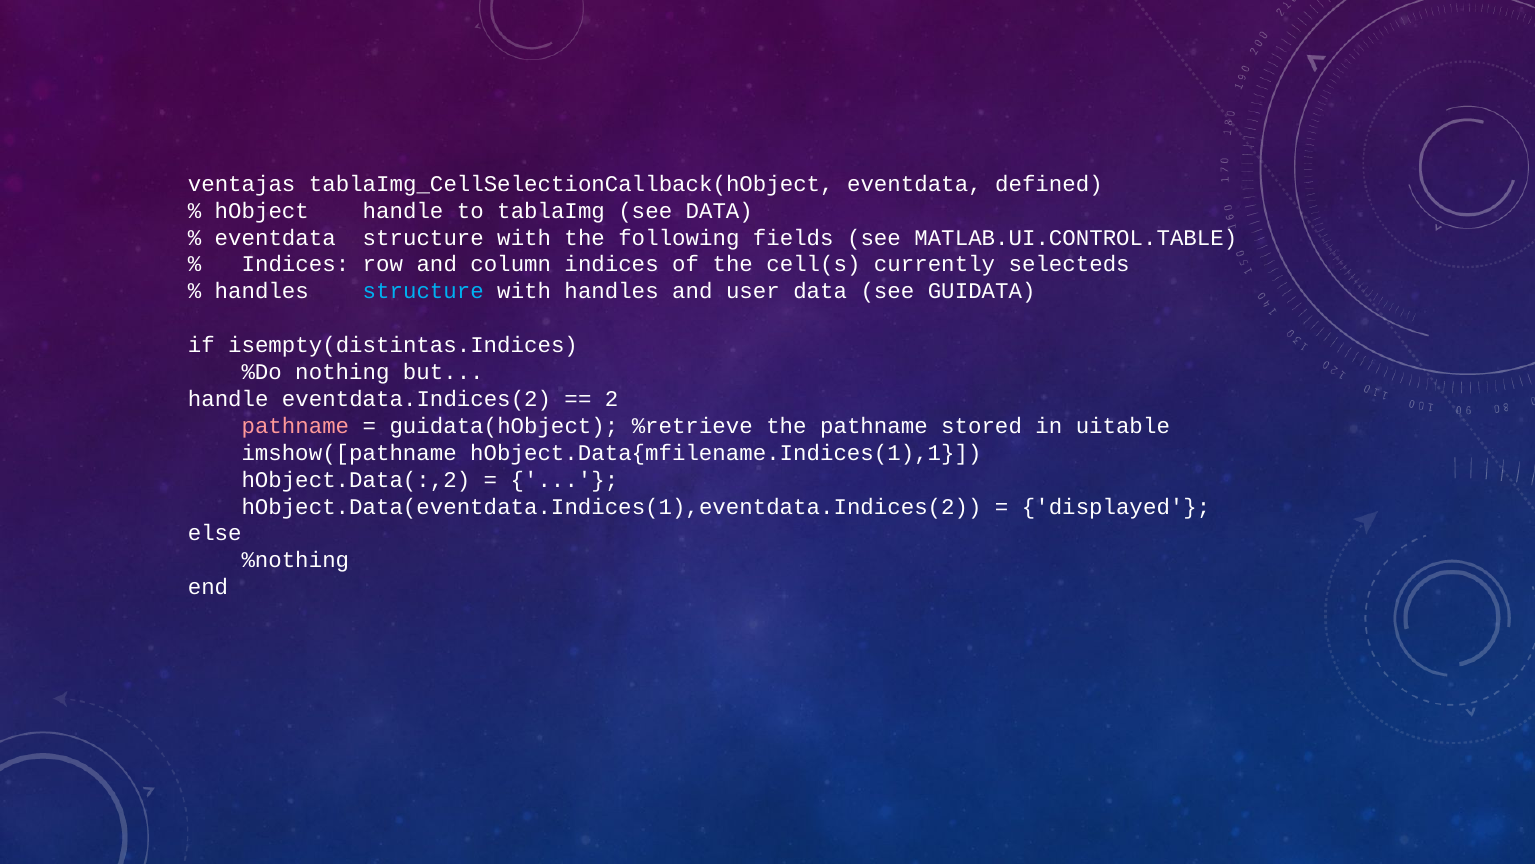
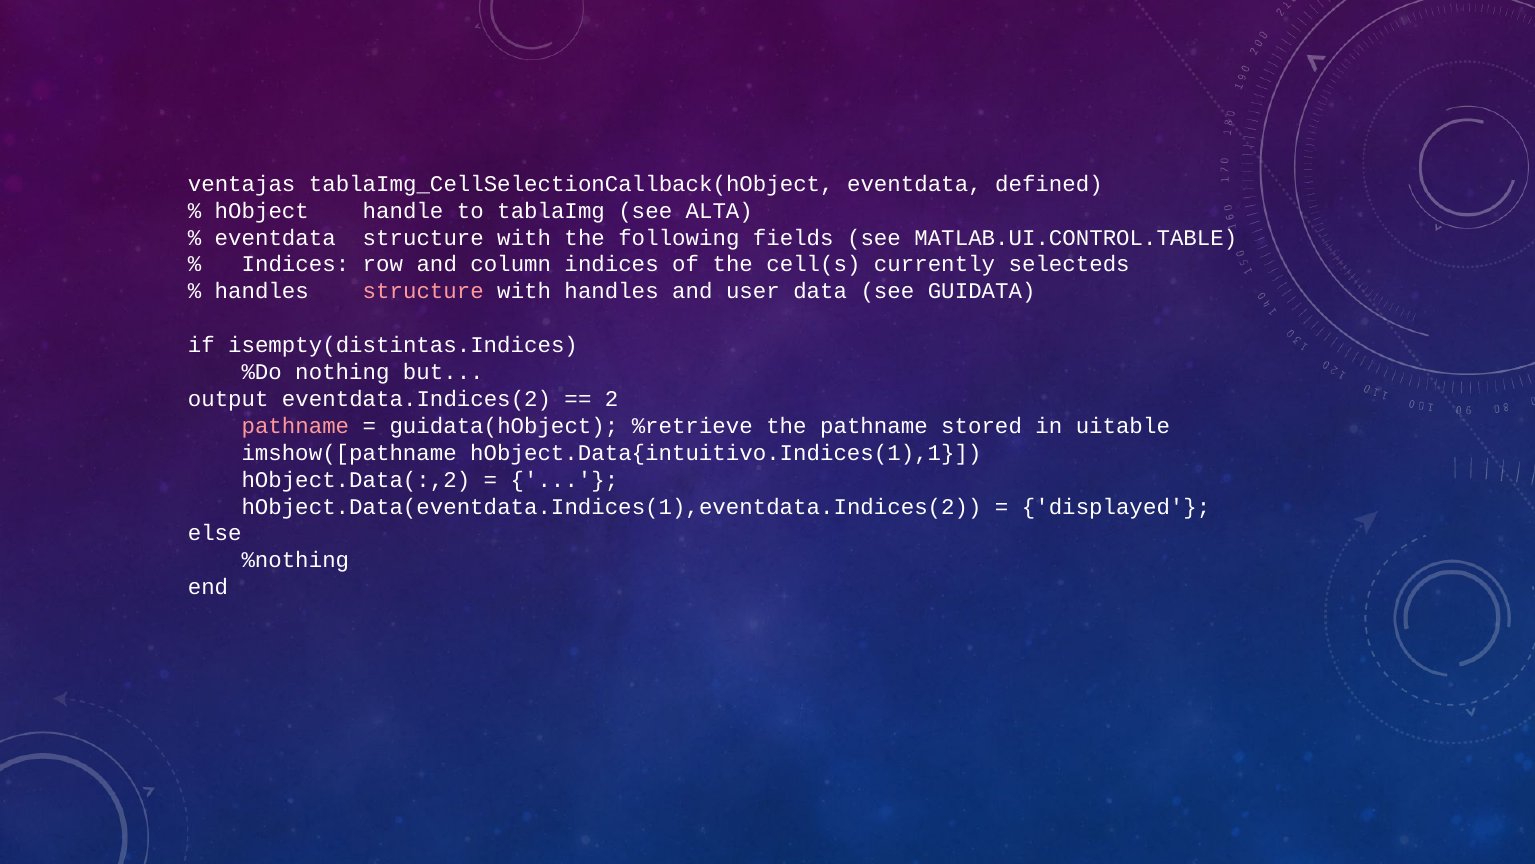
see DATA: DATA -> ALTA
structure at (423, 291) colour: light blue -> pink
handle at (228, 399): handle -> output
hObject.Data{mfilename.Indices(1),1: hObject.Data{mfilename.Indices(1),1 -> hObject.Data{intuitivo.Indices(1),1
